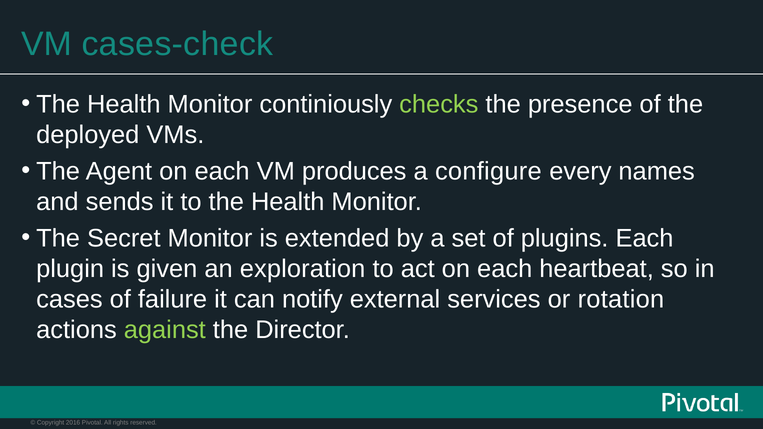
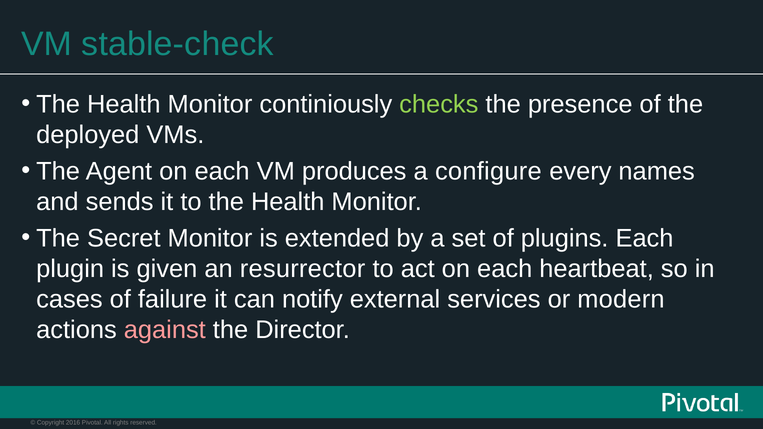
cases-check: cases-check -> stable-check
exploration: exploration -> resurrector
rotation: rotation -> modern
against colour: light green -> pink
